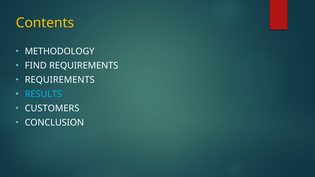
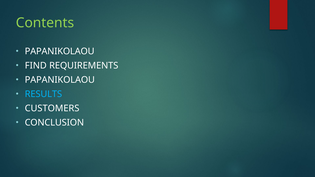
Contents colour: yellow -> light green
METHODOLOGY at (60, 51): METHODOLOGY -> PAPANIKOLAOU
REQUIREMENTS at (60, 80): REQUIREMENTS -> PAPANIKOLAOU
